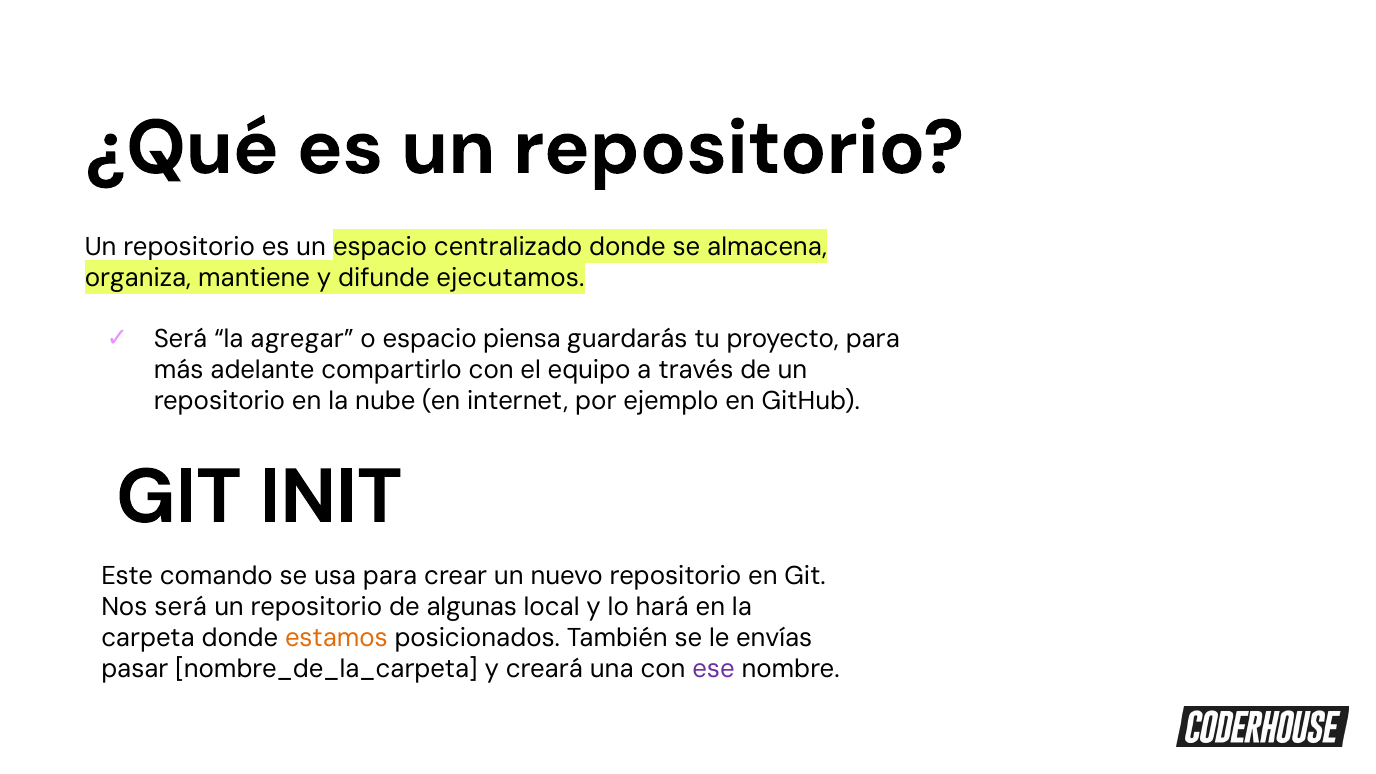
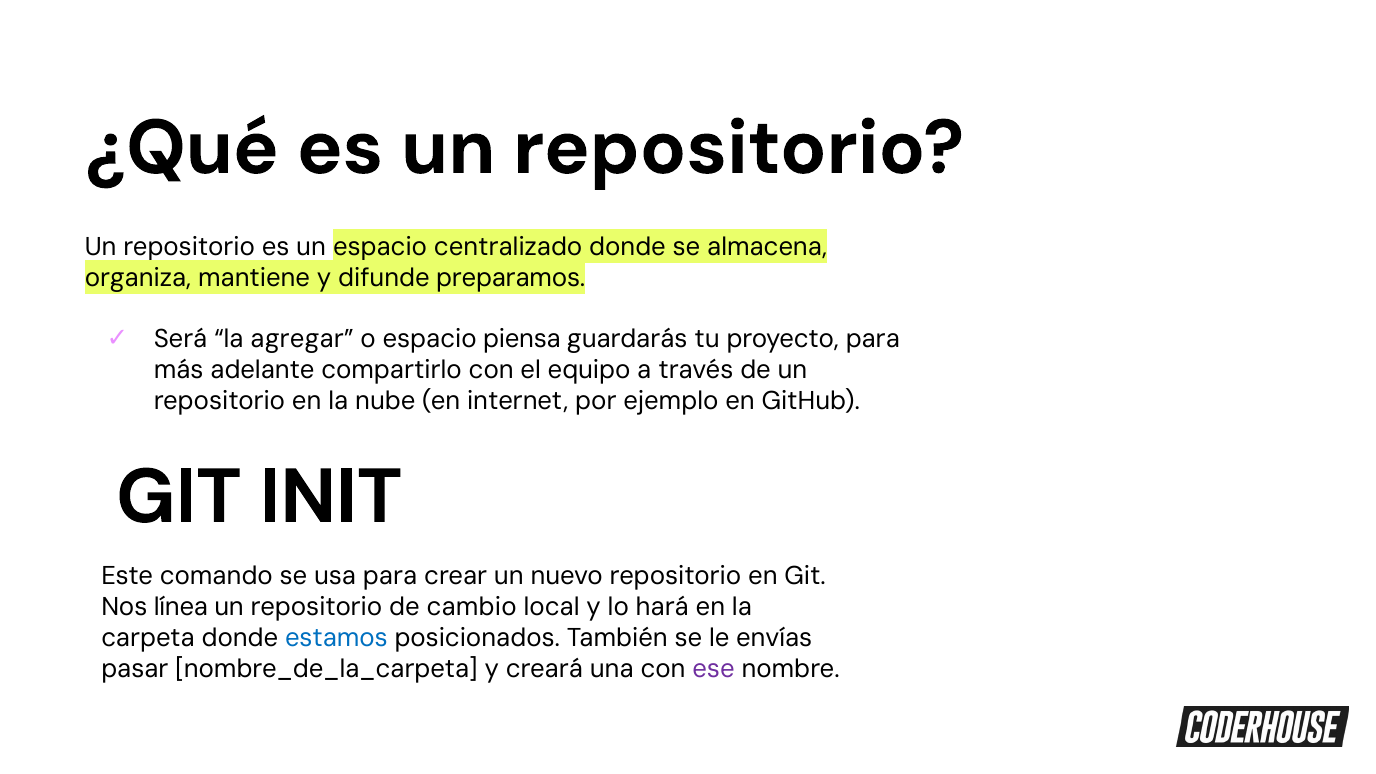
ejecutamos: ejecutamos -> preparamos
Nos será: será -> línea
algunas: algunas -> cambio
estamos colour: orange -> blue
